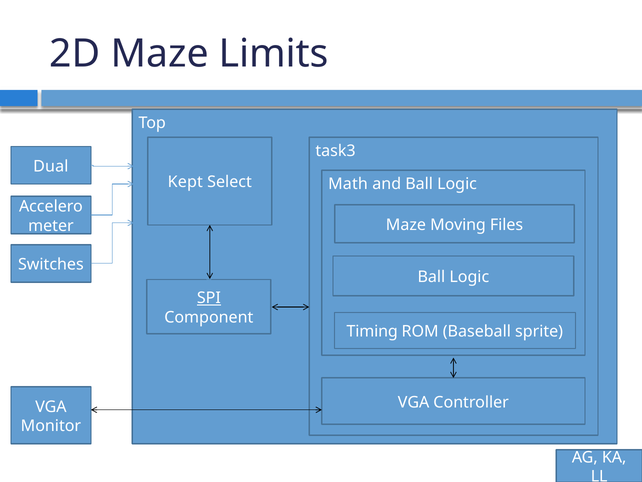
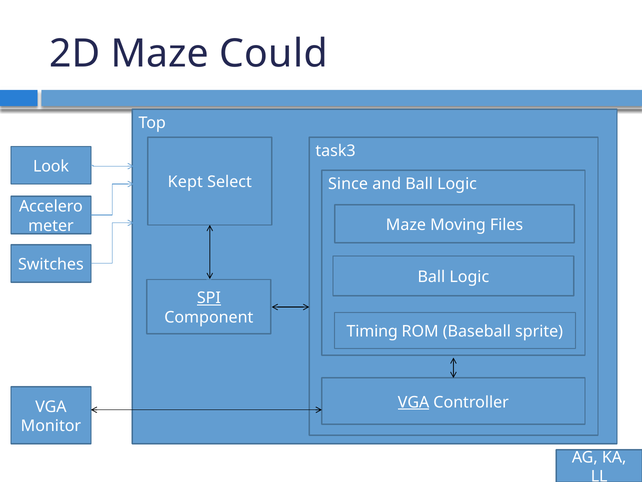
Limits: Limits -> Could
Dual: Dual -> Look
Math: Math -> Since
VGA at (414, 402) underline: none -> present
